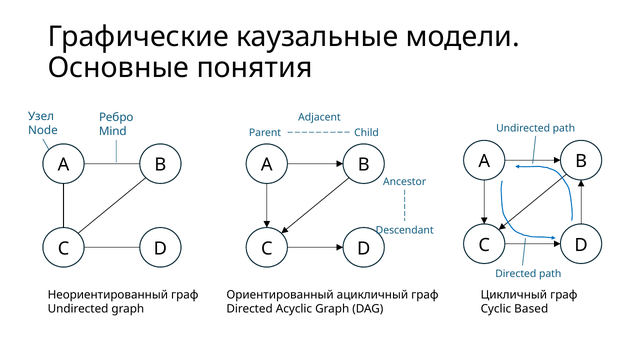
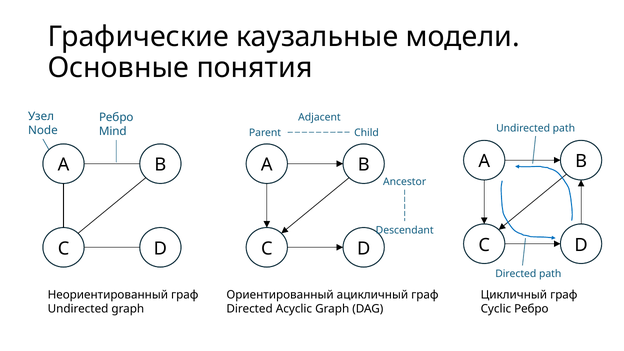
Cyclic Based: Based -> Ребро
